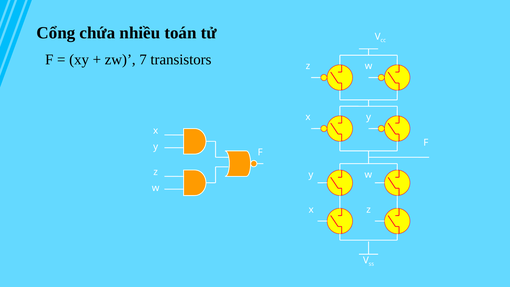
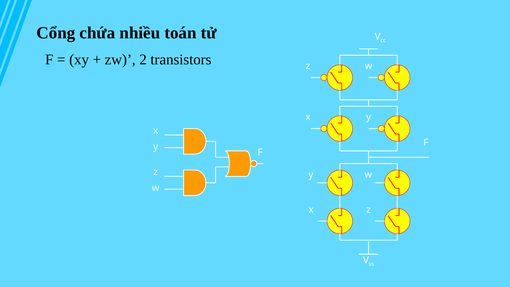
7: 7 -> 2
